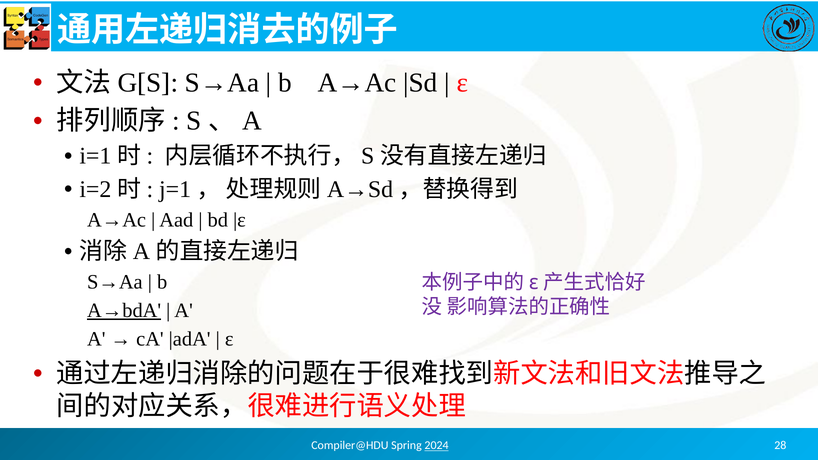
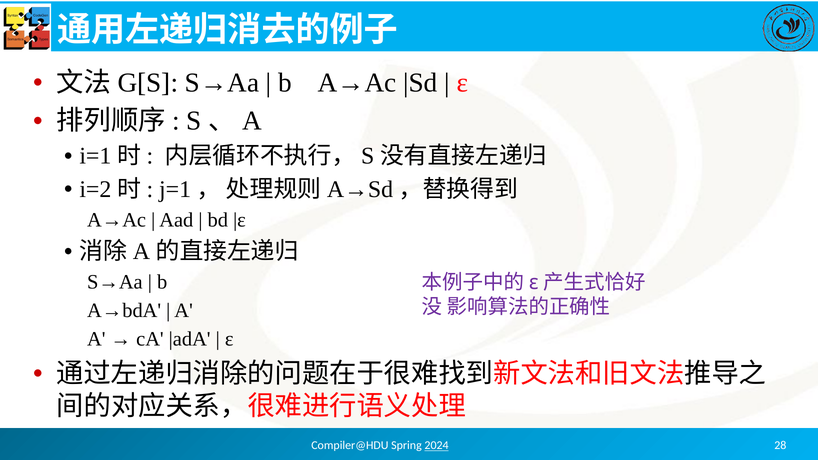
A→bdA underline: present -> none
